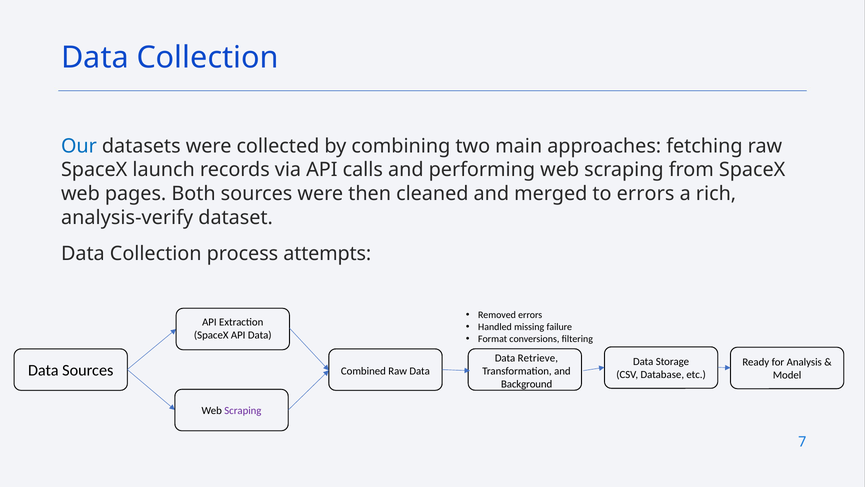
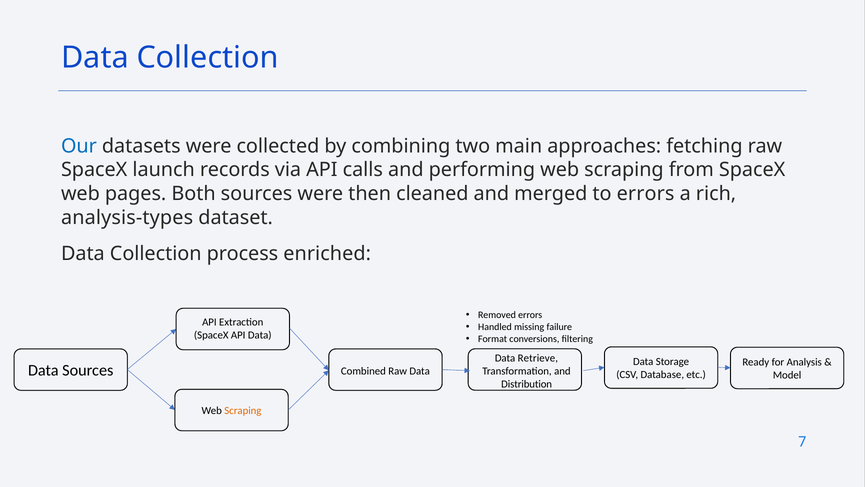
analysis-verify: analysis-verify -> analysis-types
attempts: attempts -> enriched
Background: Background -> Distribution
Scraping at (243, 410) colour: purple -> orange
